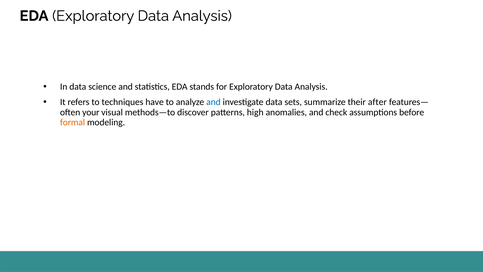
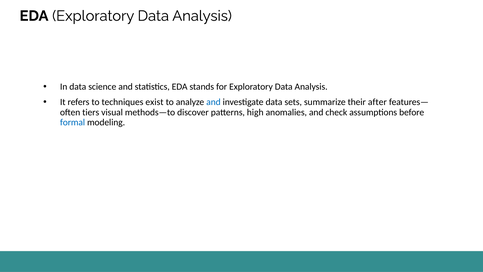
have: have -> exist
your: your -> tiers
formal colour: orange -> blue
